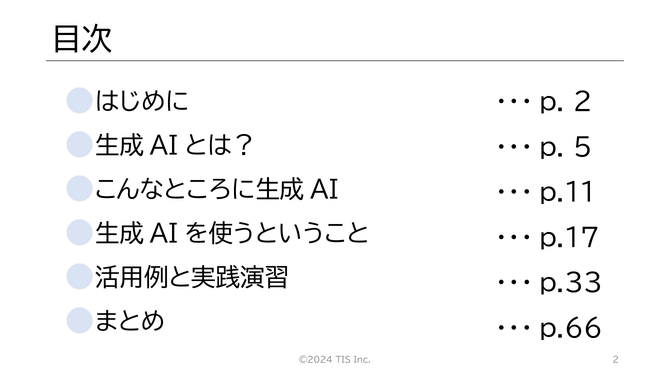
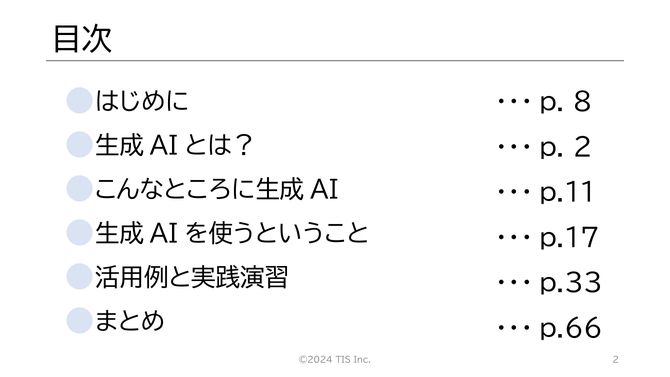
2 at (583, 102): 2 -> 8
5 at (583, 148): 5 -> 2
